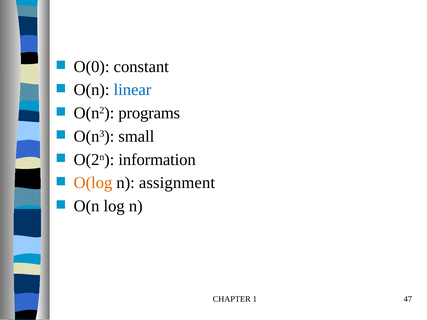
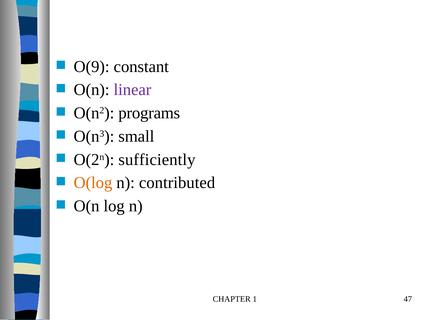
O(0: O(0 -> O(9
linear colour: blue -> purple
information: information -> sufficiently
assignment: assignment -> contributed
